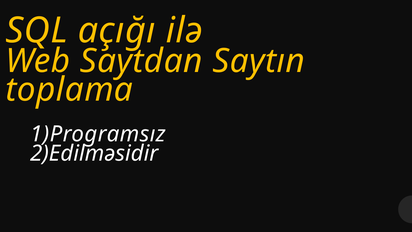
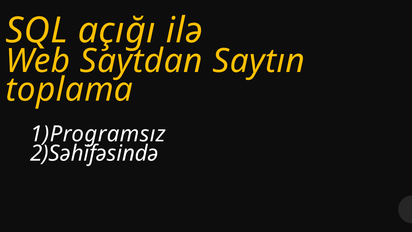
2)Edilməsidir: 2)Edilməsidir -> 2)Səhifəsində
